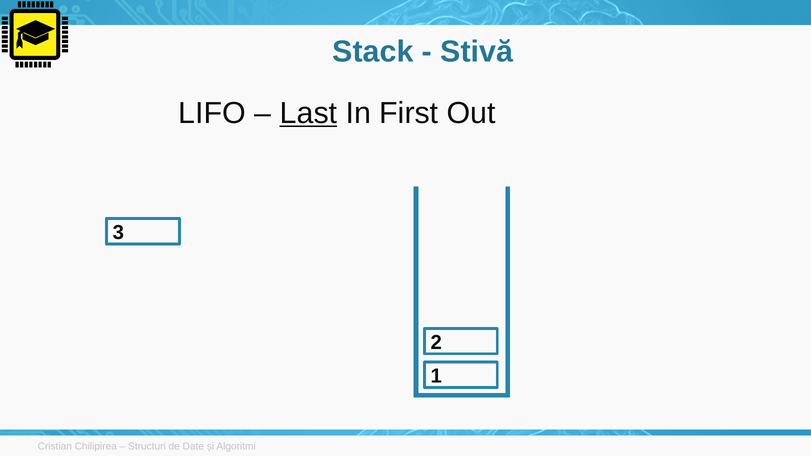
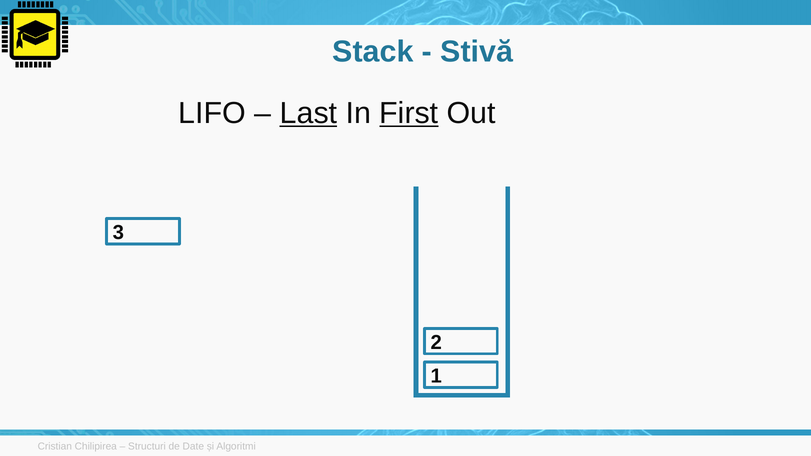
First underline: none -> present
